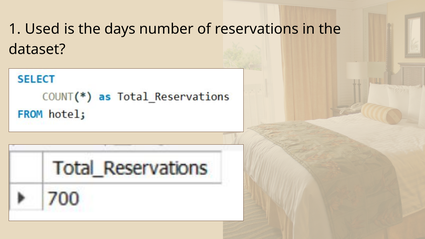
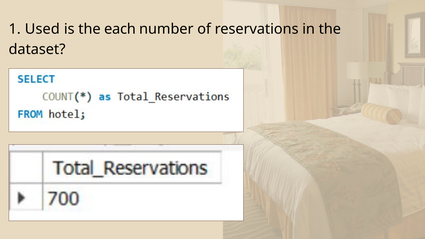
days: days -> each
